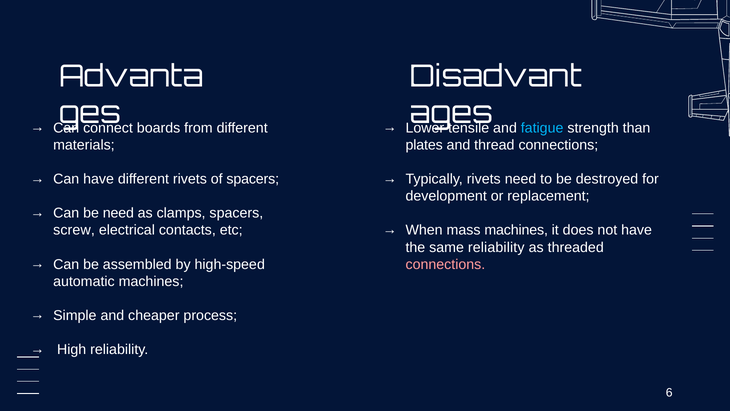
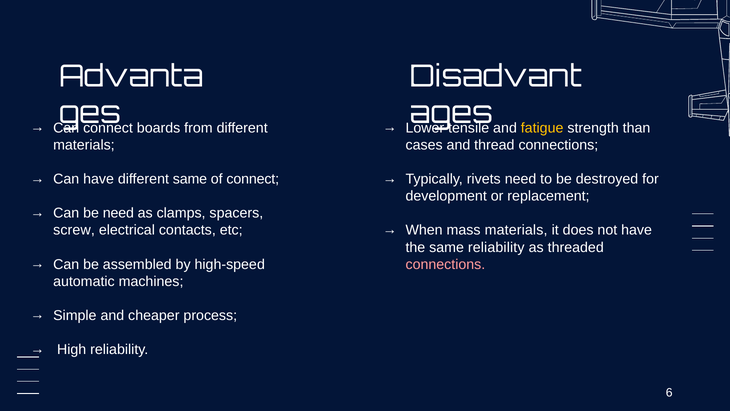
fatigue colour: light blue -> yellow
plates: plates -> cases
different rivets: rivets -> same
of spacers: spacers -> connect
mass machines: machines -> materials
